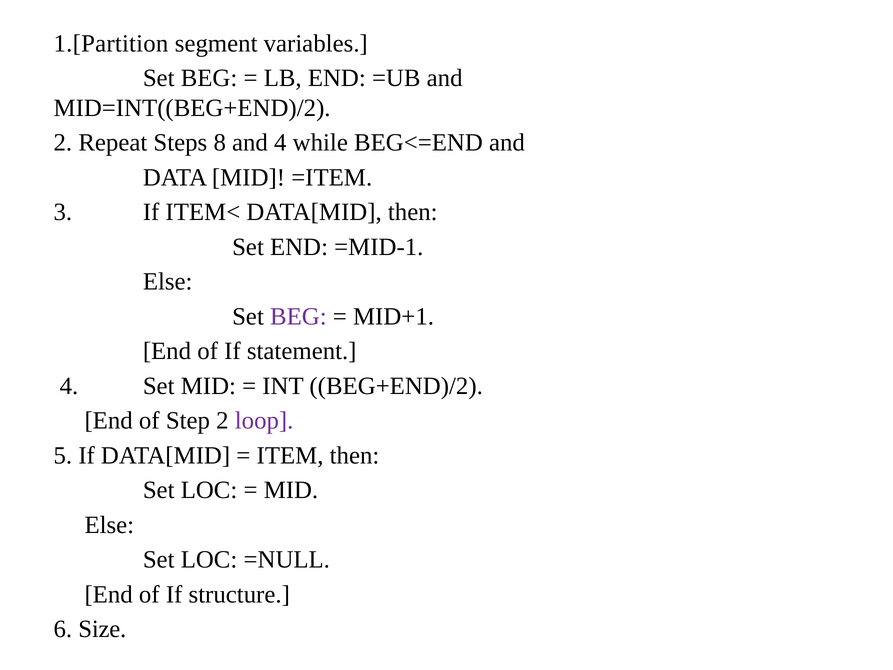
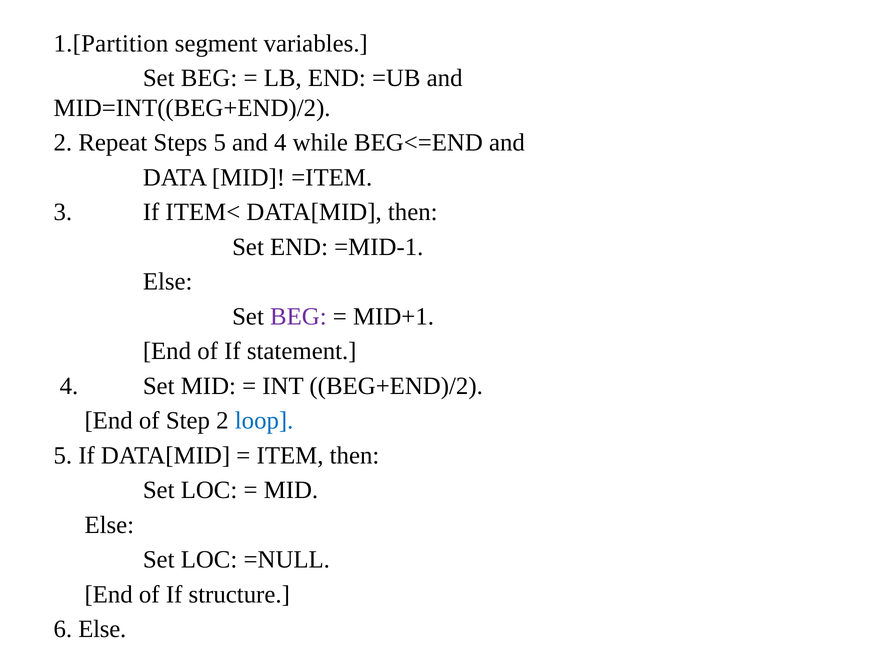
Steps 8: 8 -> 5
loop colour: purple -> blue
6 Size: Size -> Else
